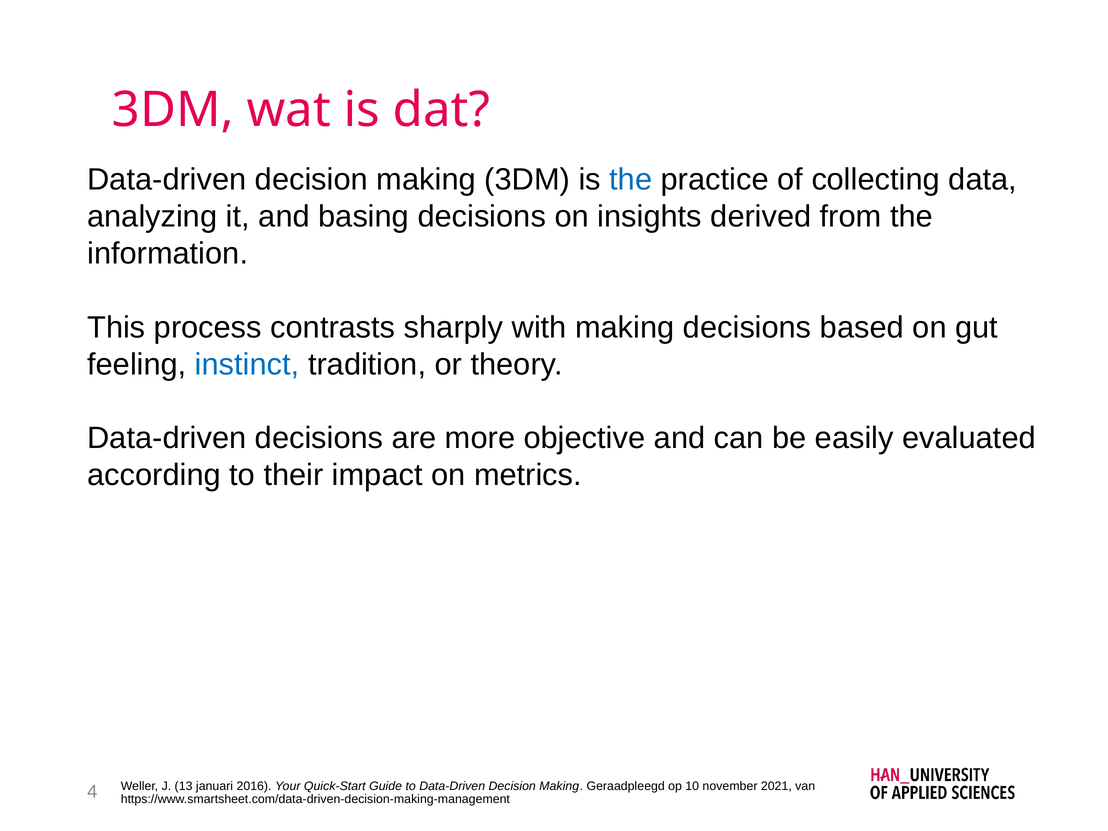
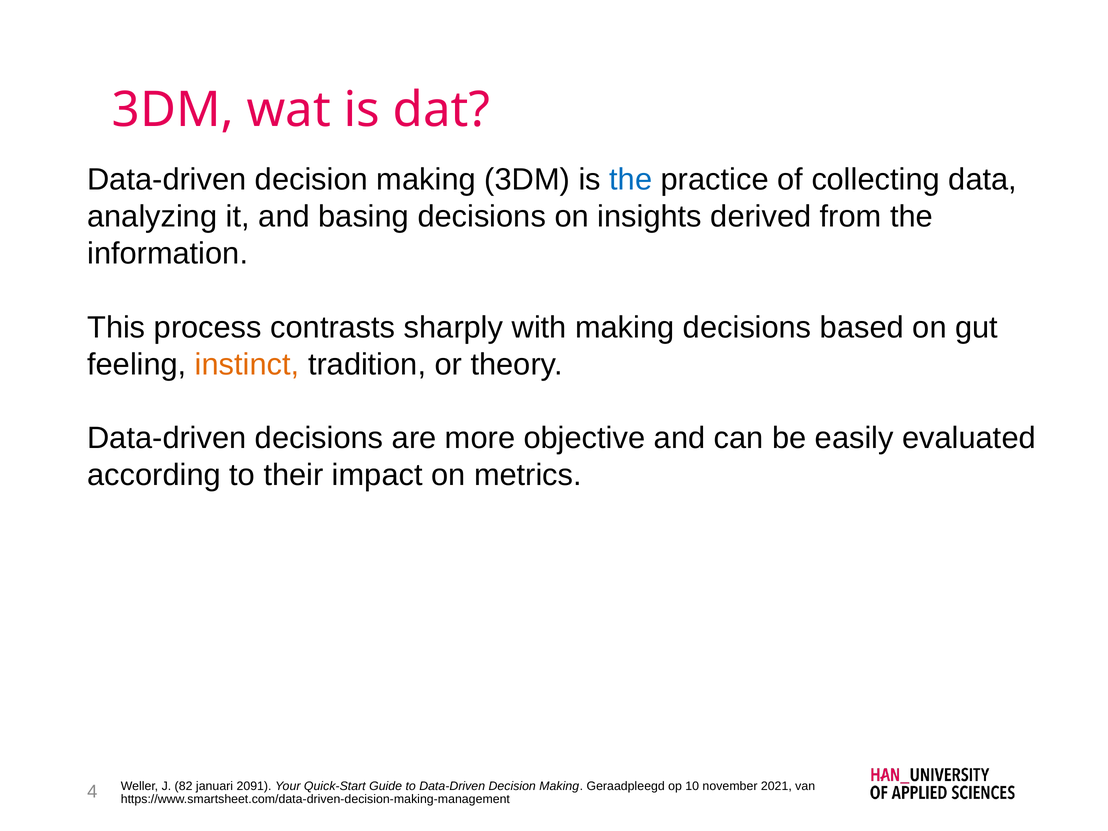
instinct colour: blue -> orange
13: 13 -> 82
2016: 2016 -> 2091
